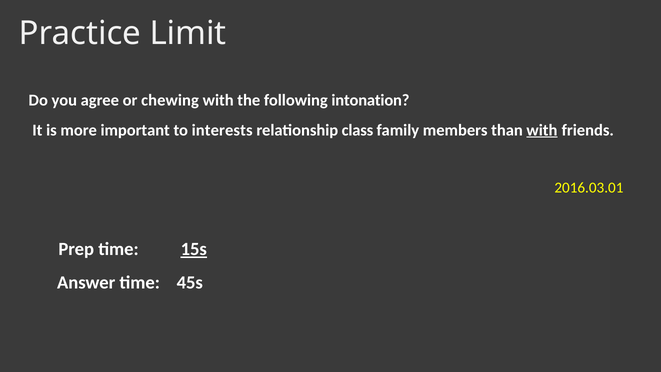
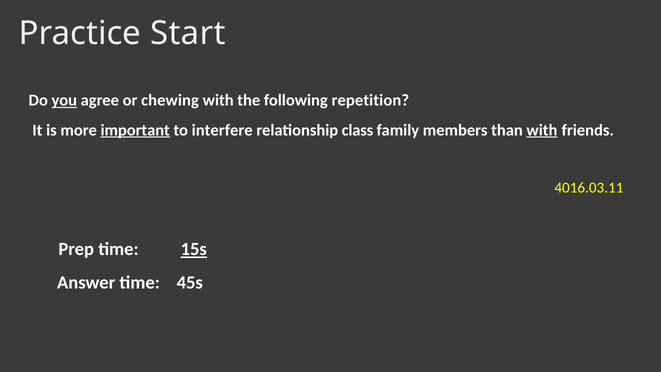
Limit: Limit -> Start
you underline: none -> present
intonation: intonation -> repetition
important underline: none -> present
interests: interests -> interfere
2016.03.01: 2016.03.01 -> 4016.03.11
